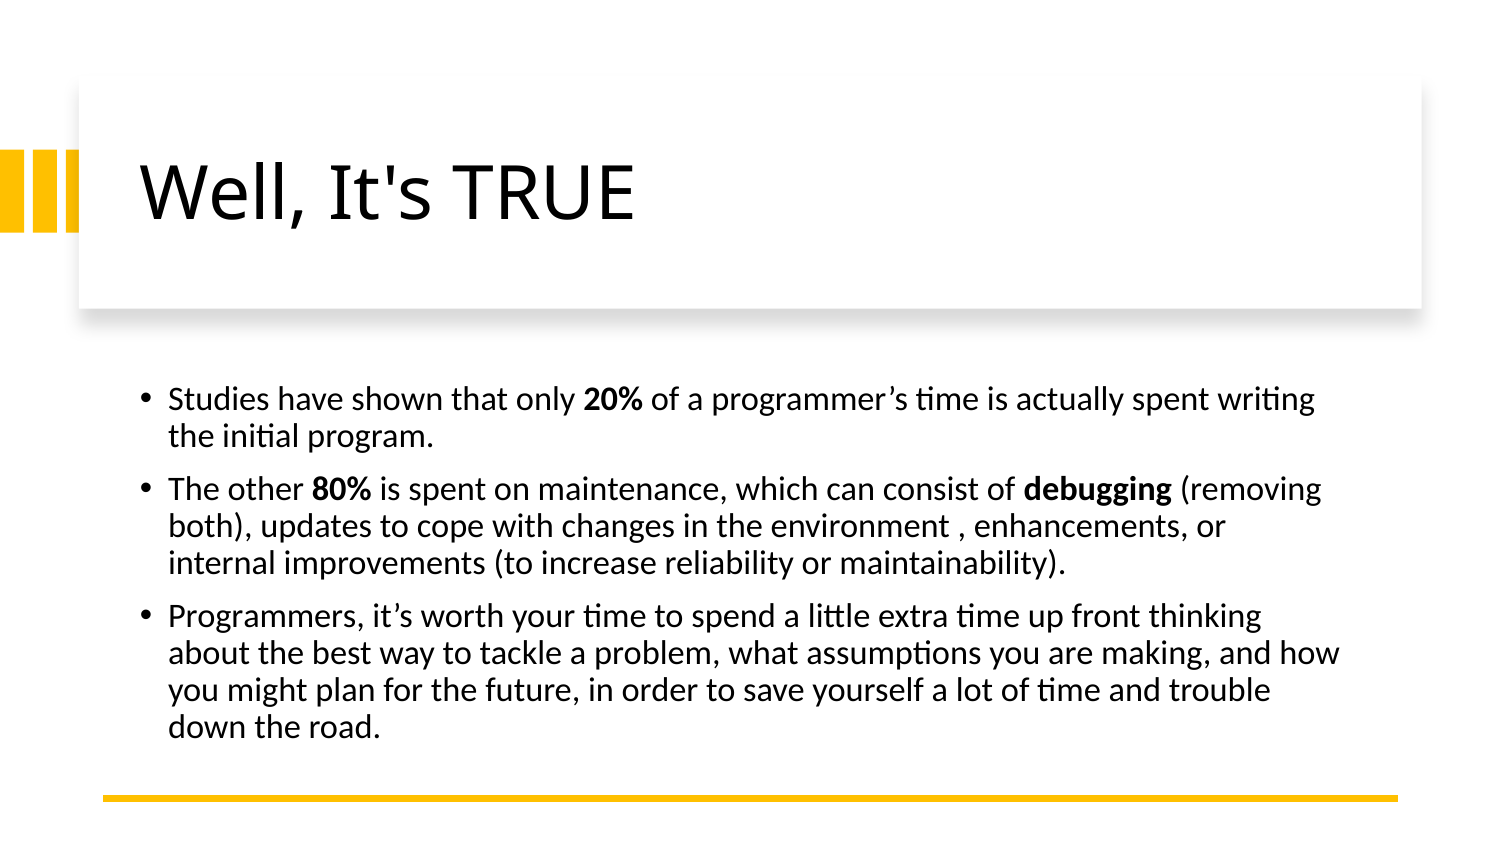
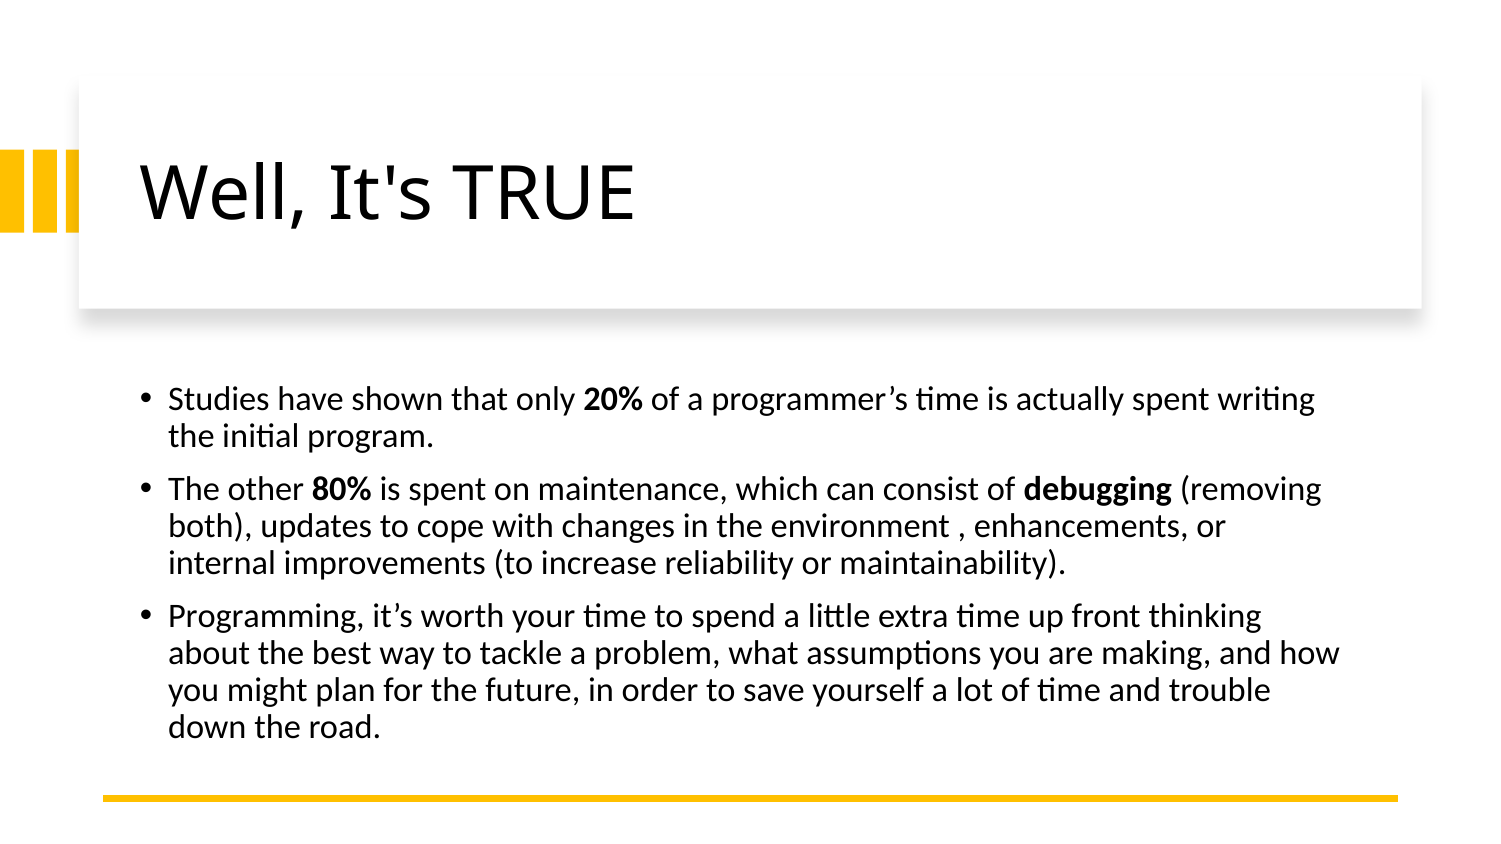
Programmers: Programmers -> Programming
